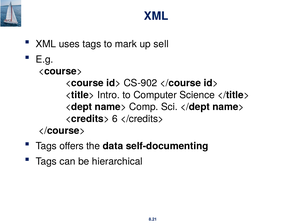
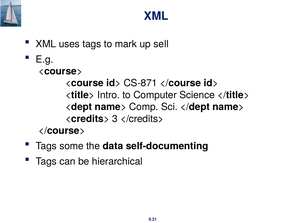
CS-902: CS-902 -> CS-871
6: 6 -> 3
offers: offers -> some
